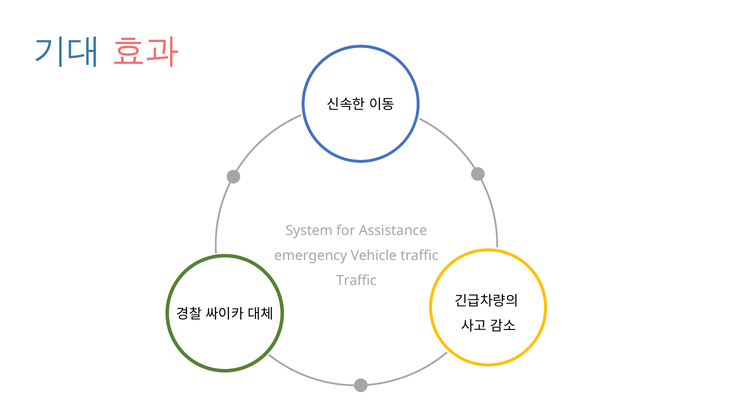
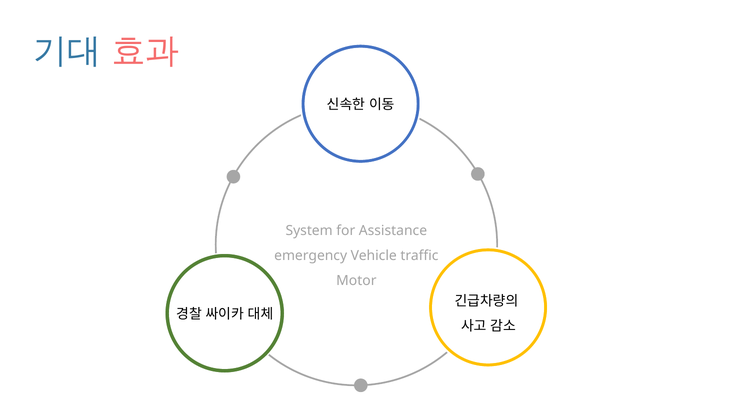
Traffic at (356, 280): Traffic -> Motor
